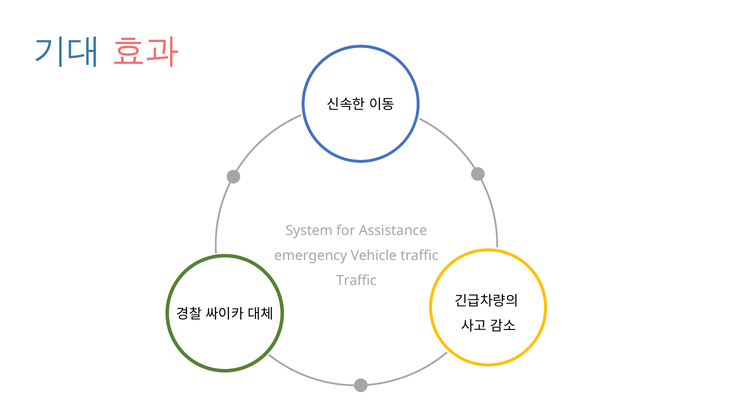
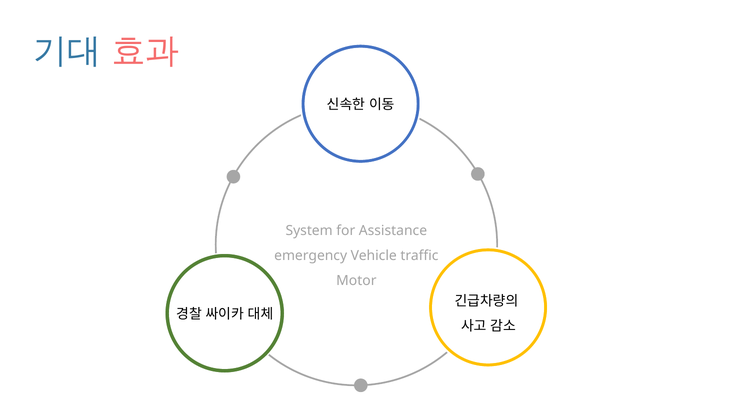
Traffic at (356, 280): Traffic -> Motor
